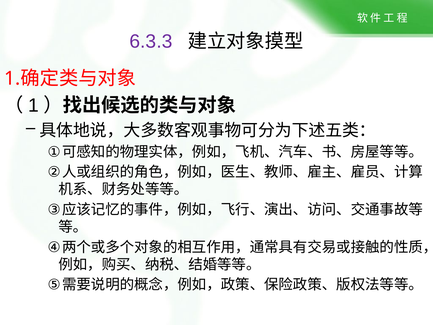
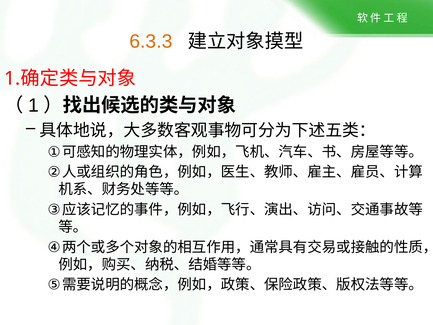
6.3.3 colour: purple -> orange
